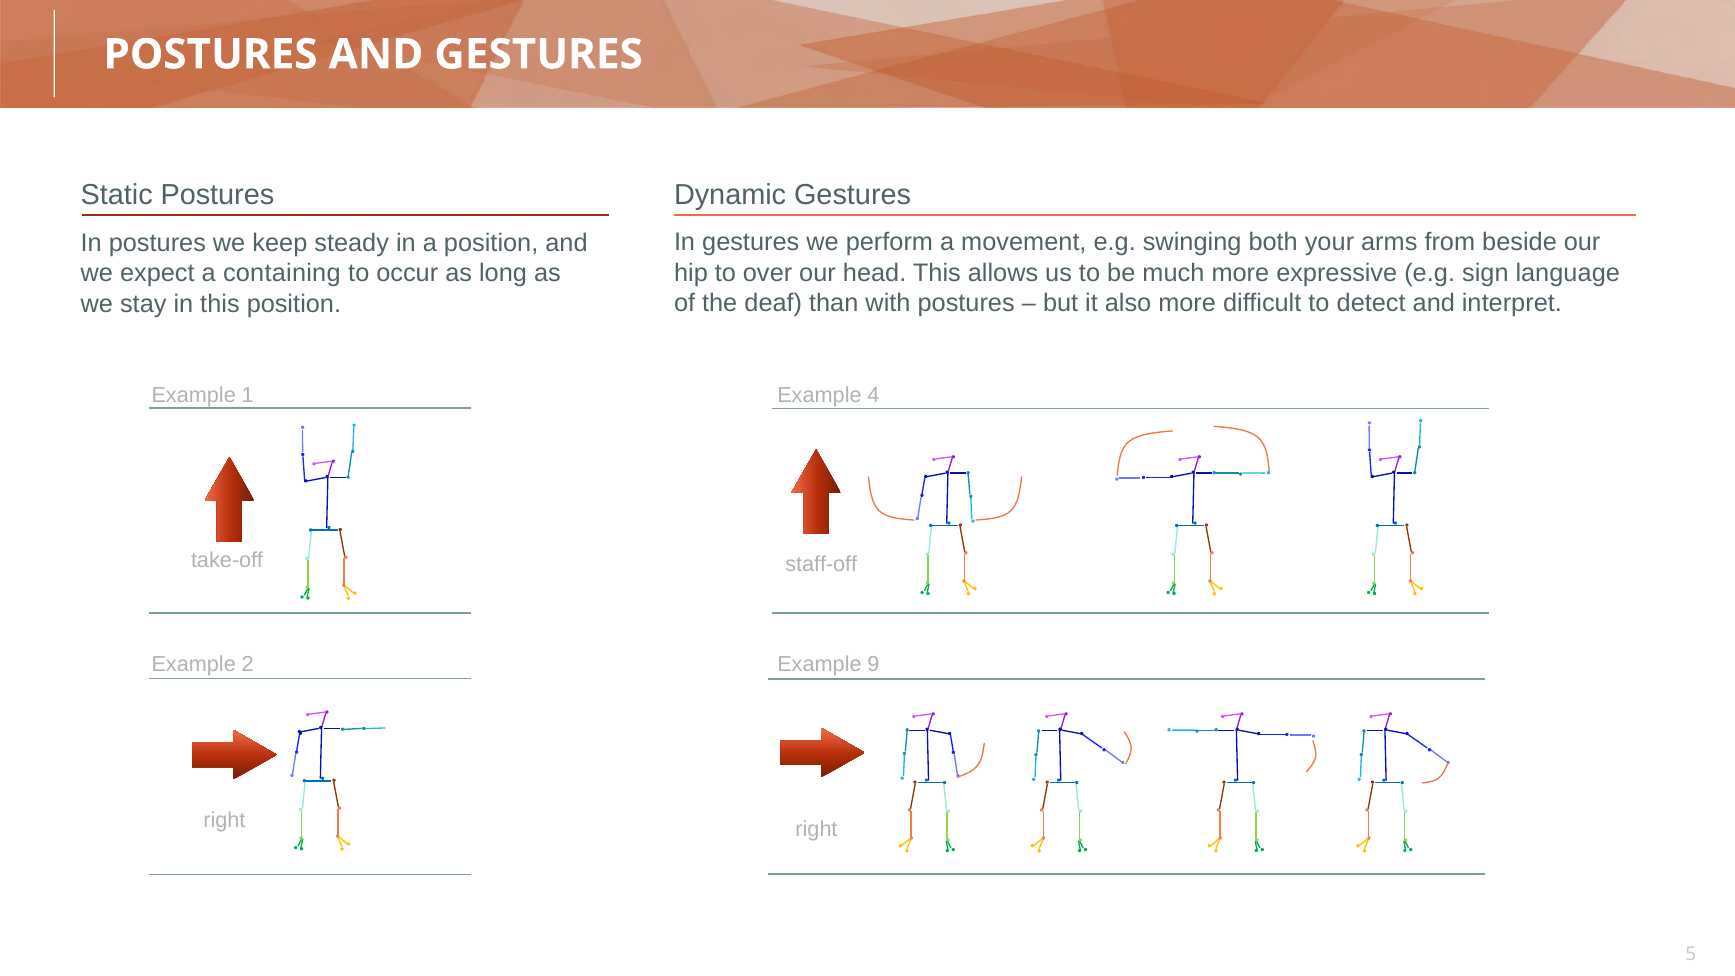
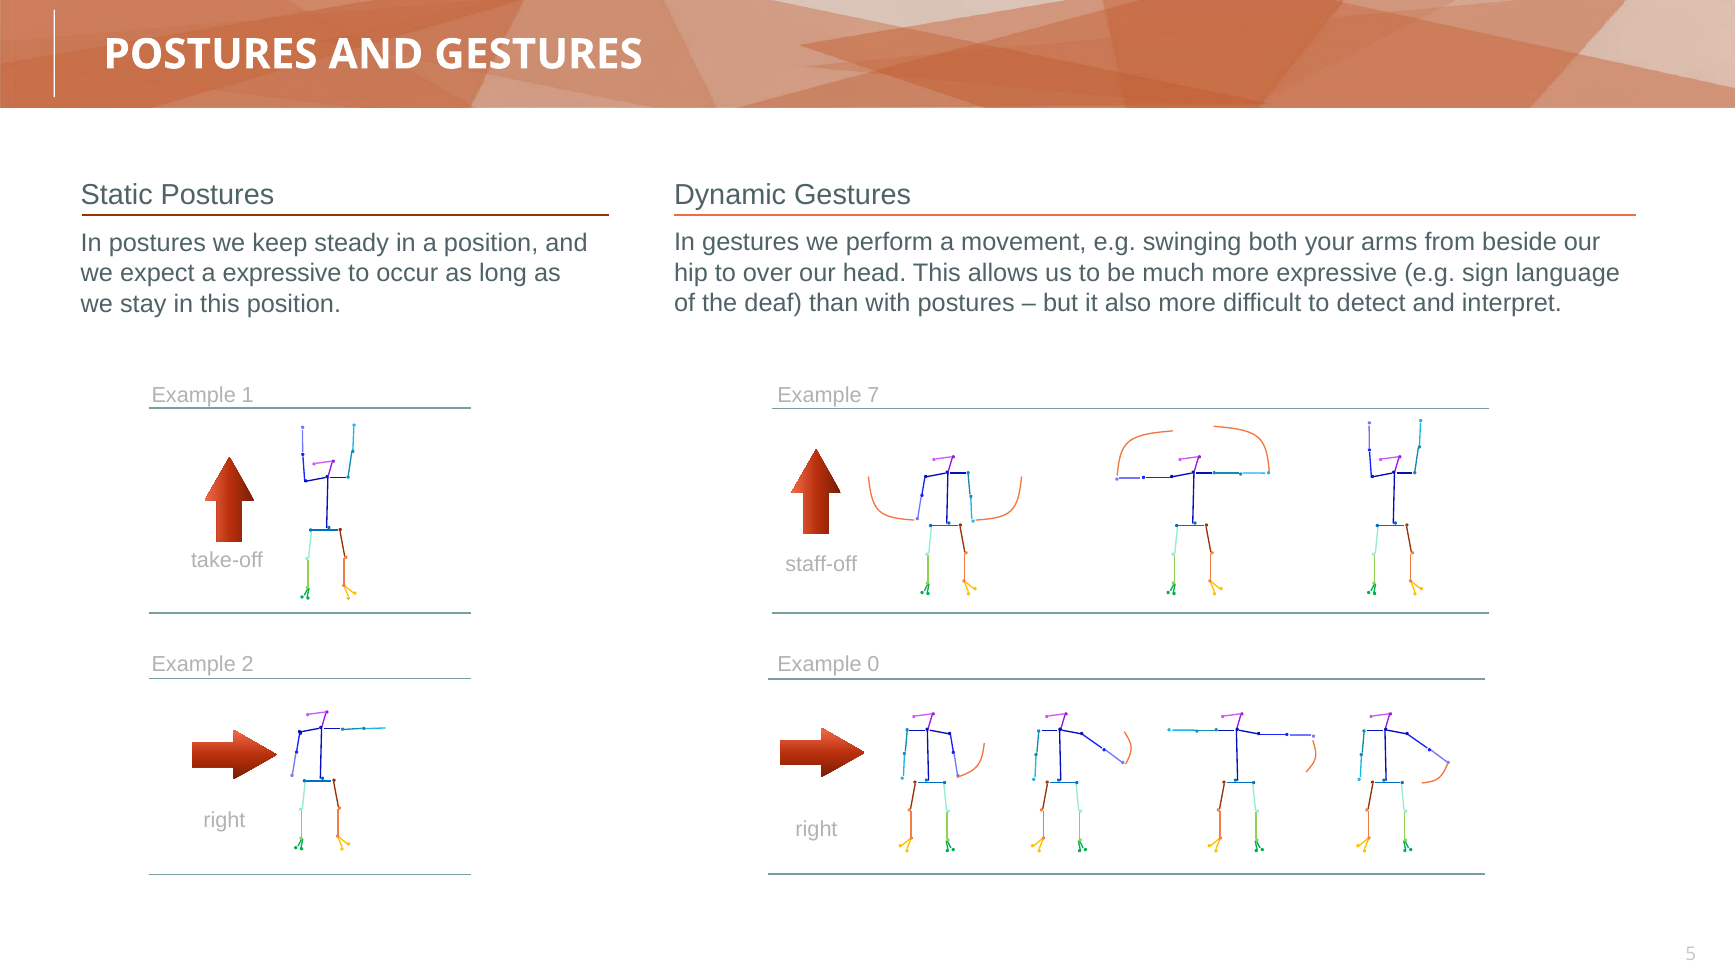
a containing: containing -> expressive
4: 4 -> 7
9: 9 -> 0
